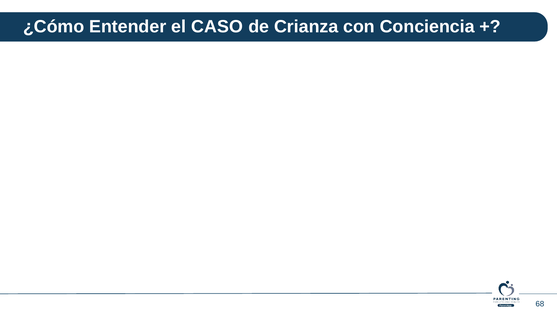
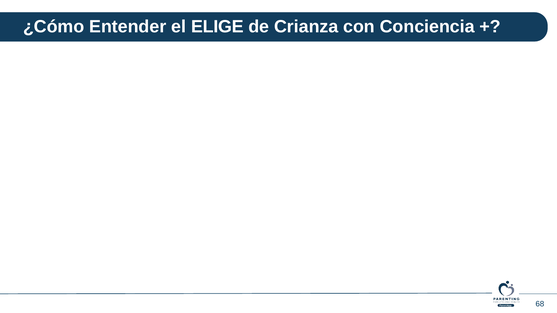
CASO: CASO -> ELIGE
